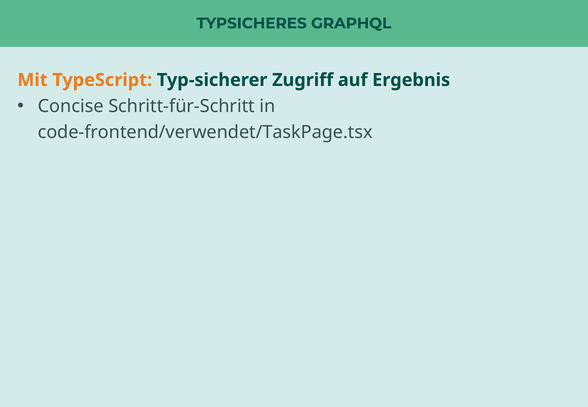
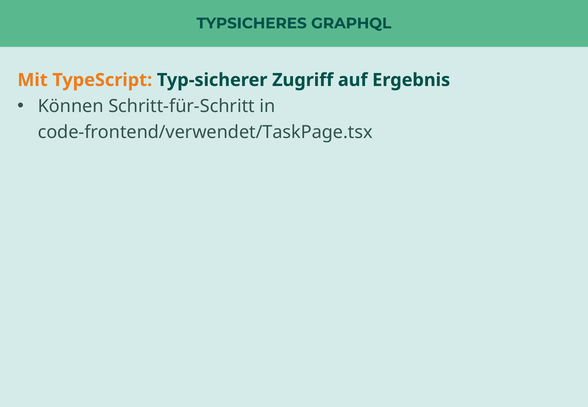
Concise: Concise -> Können
